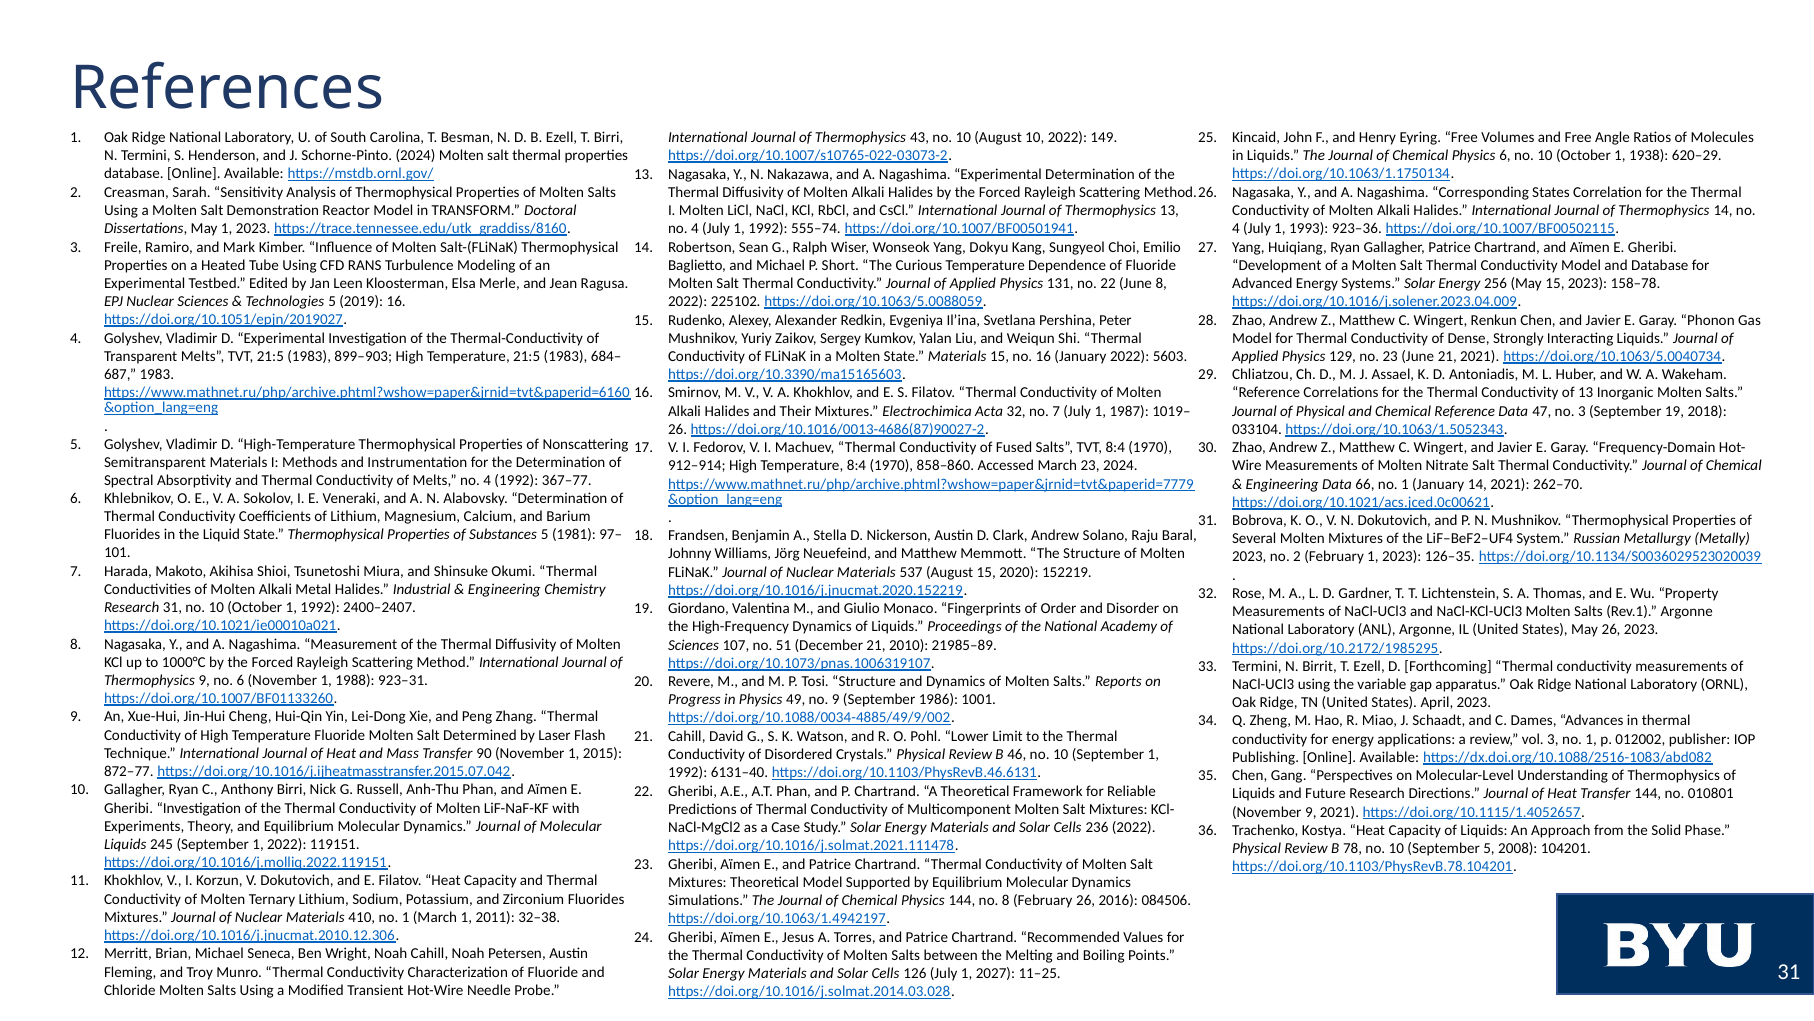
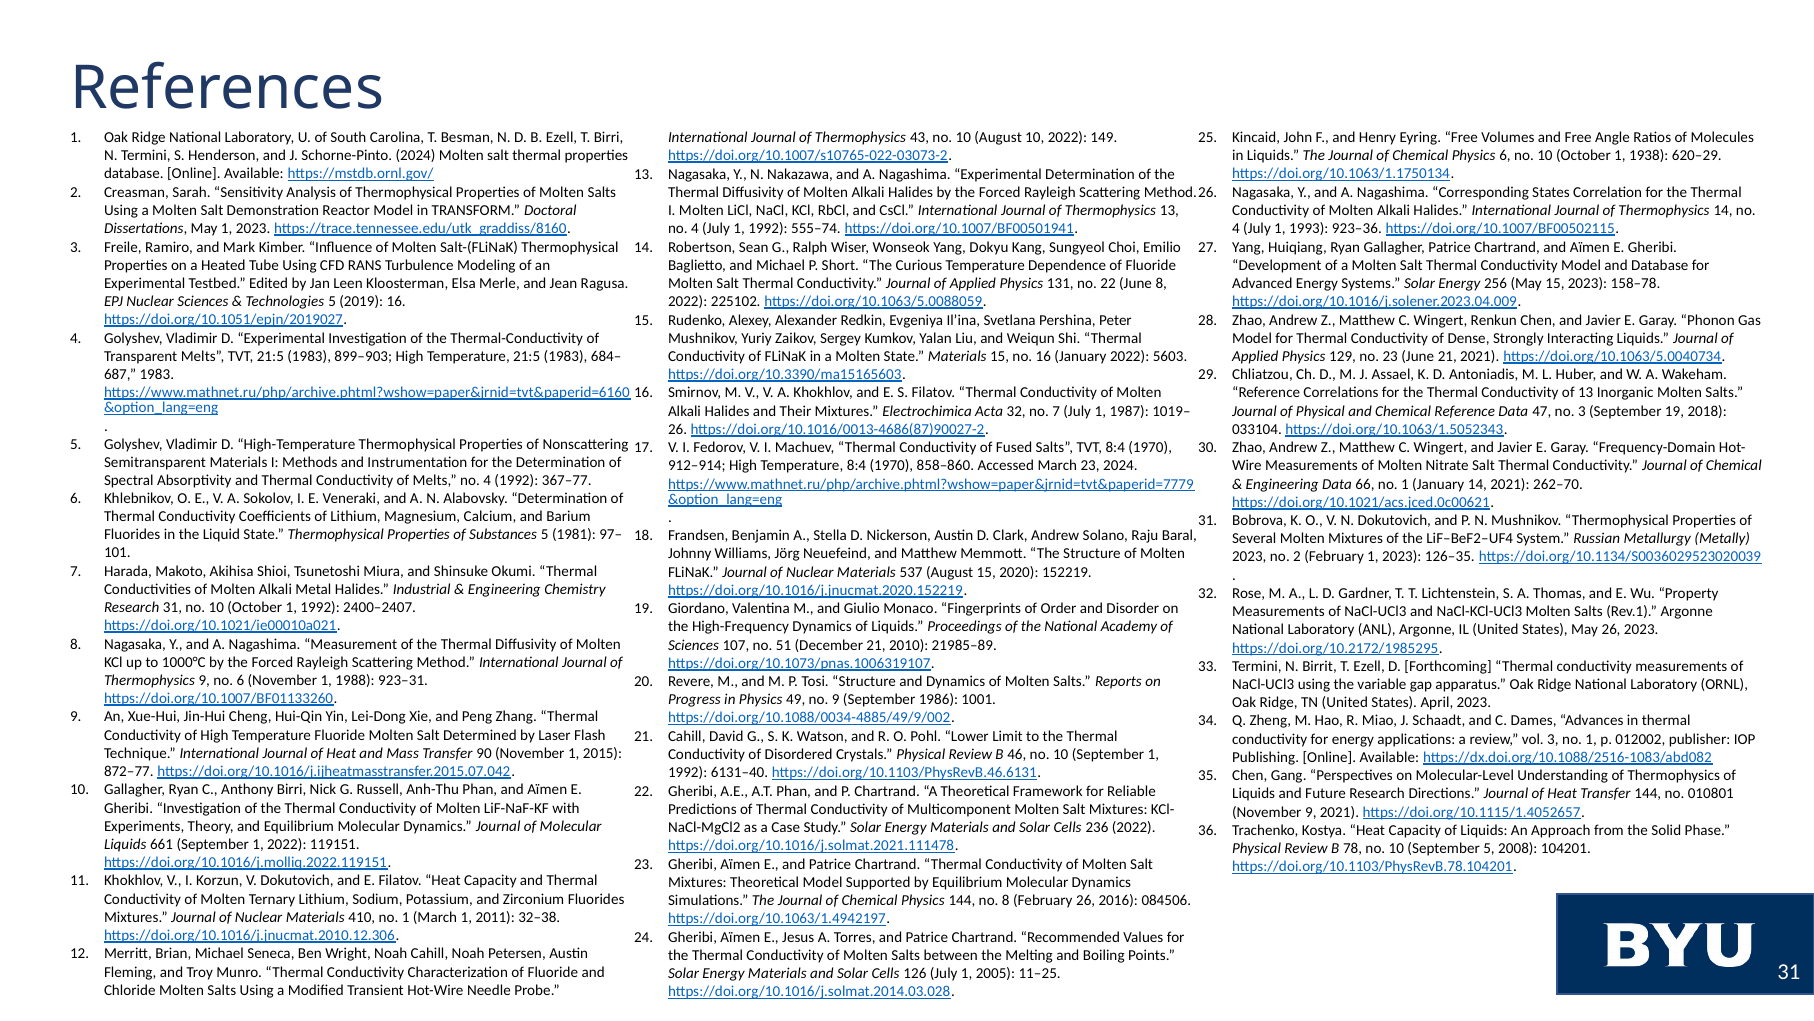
245: 245 -> 661
2027: 2027 -> 2005
